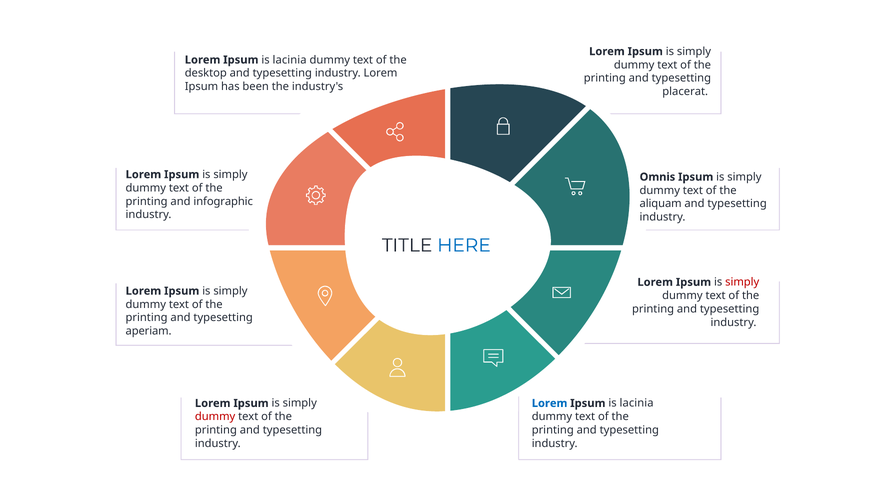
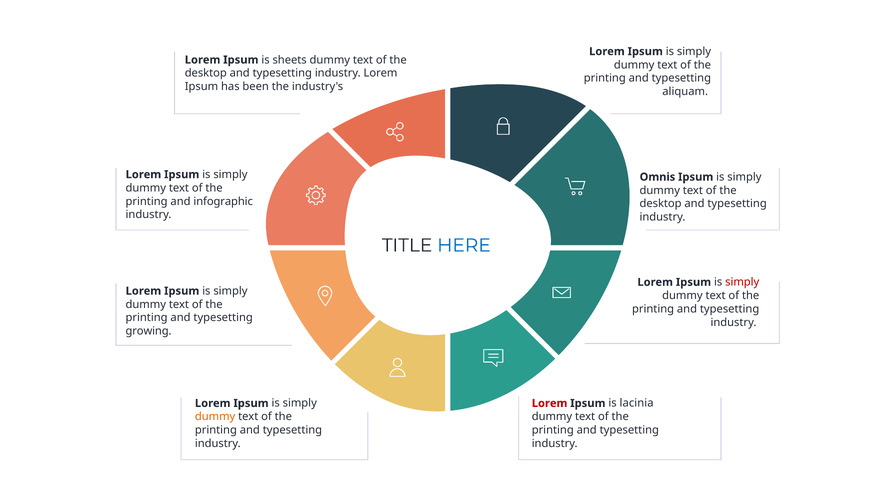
lacinia at (290, 60): lacinia -> sheets
placerat: placerat -> aliquam
aliquam at (661, 204): aliquam -> desktop
aperiam: aperiam -> growing
Lorem at (550, 404) colour: blue -> red
dummy at (215, 417) colour: red -> orange
